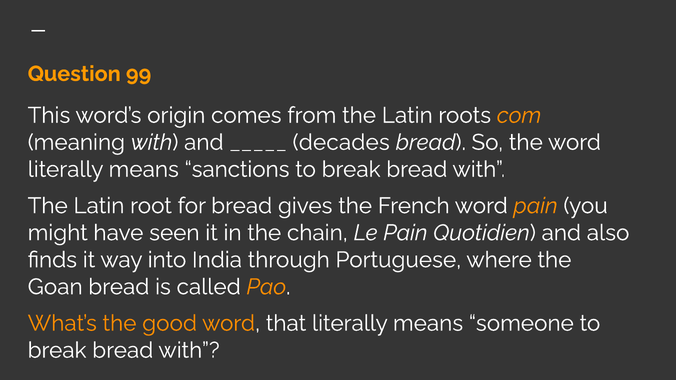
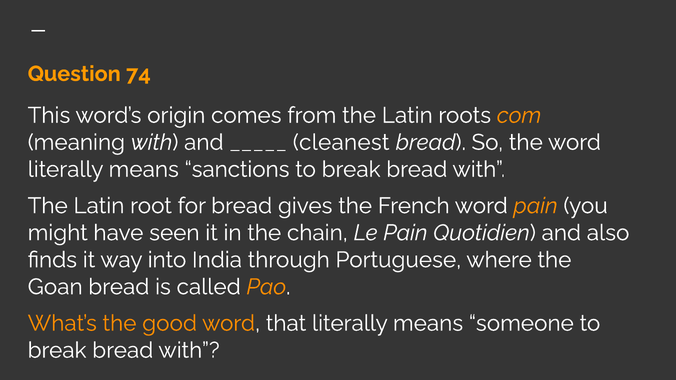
99: 99 -> 74
decades: decades -> cleanest
